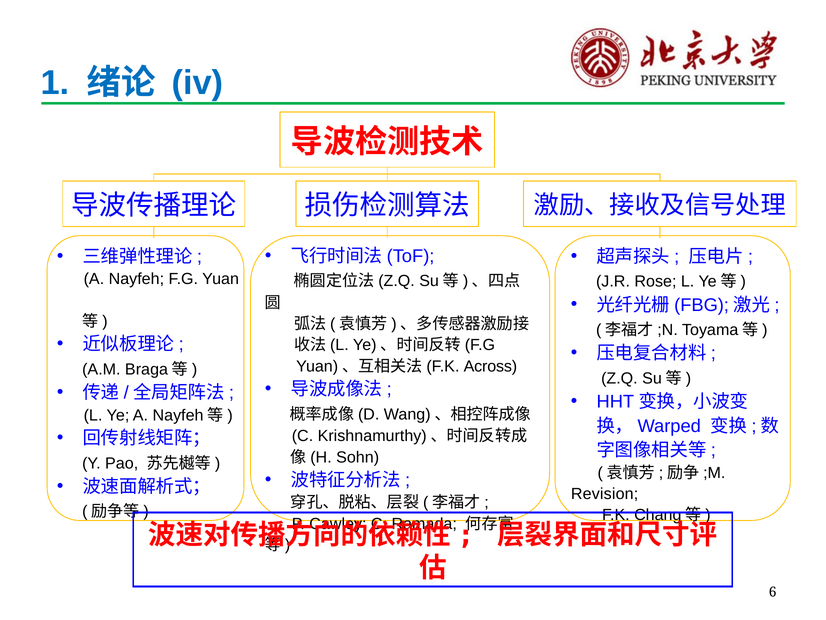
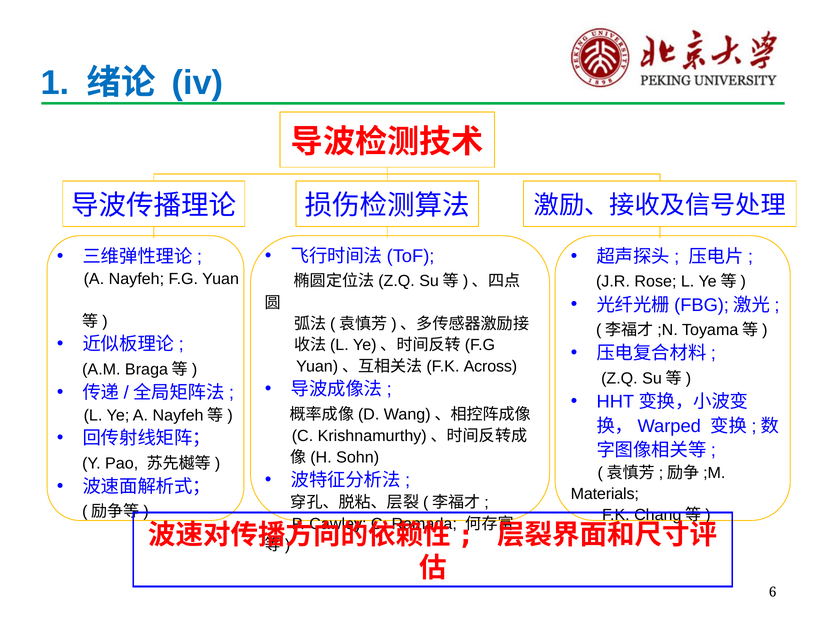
Revision: Revision -> Materials
